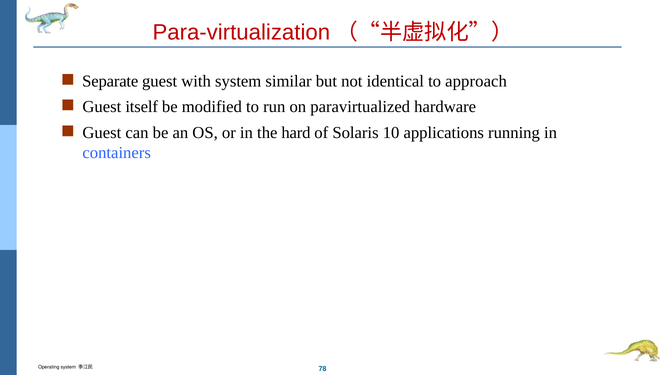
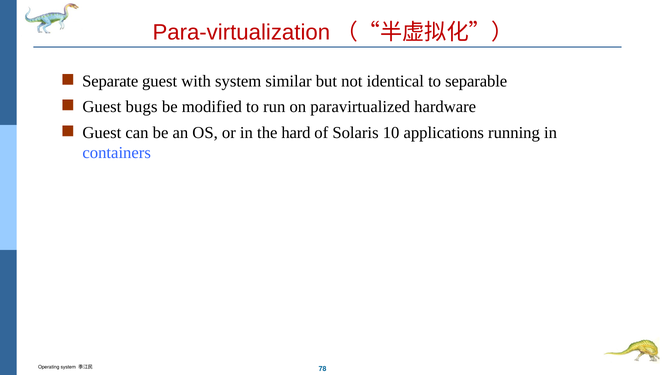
approach: approach -> separable
itself: itself -> bugs
